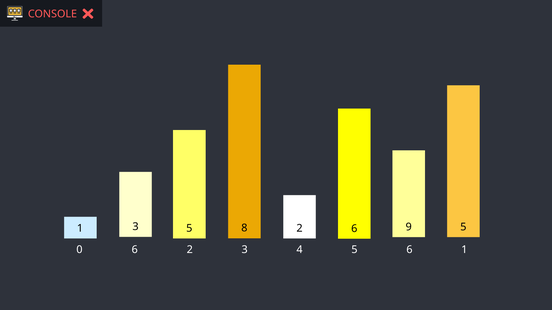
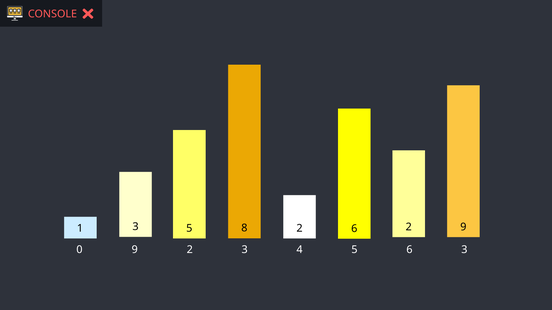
9 at (409, 227): 9 -> 2
6 5: 5 -> 9
0 6: 6 -> 9
6 1: 1 -> 3
